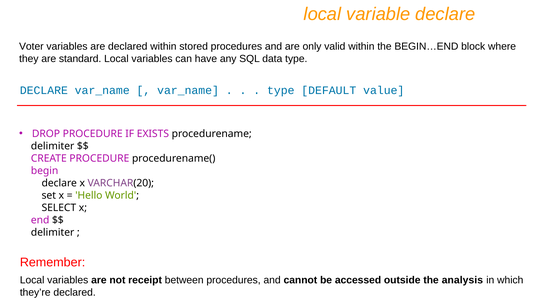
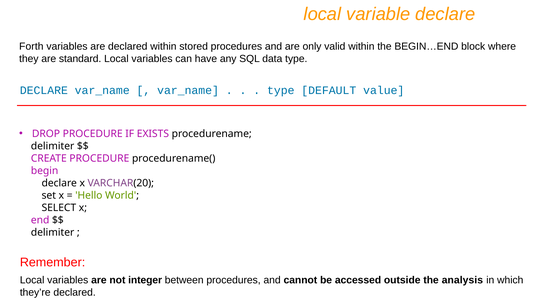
Voter: Voter -> Forth
receipt: receipt -> integer
